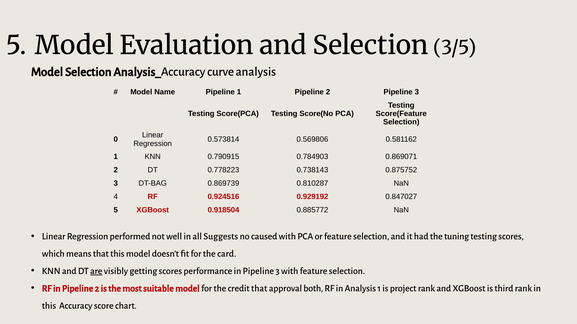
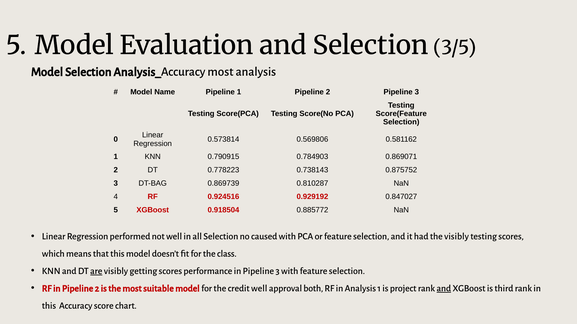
Analysis_Accuracy curve: curve -> most
all Suggests: Suggests -> Selection
the tuning: tuning -> visibly
card: card -> class
credit that: that -> well
and at (444, 289) underline: none -> present
